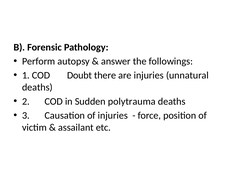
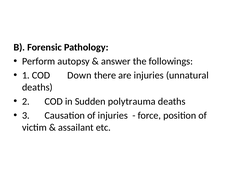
Doubt: Doubt -> Down
